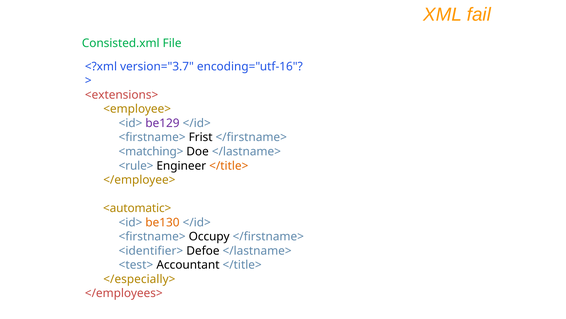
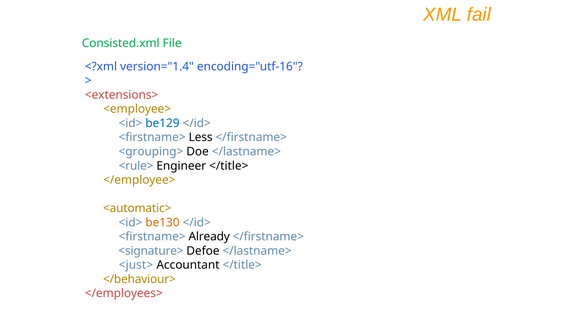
version="3.7: version="3.7 -> version="1.4
be129 colour: purple -> blue
Frist: Frist -> Less
<matching>: <matching> -> <grouping>
</title> at (229, 165) colour: orange -> black
Occupy: Occupy -> Already
<identifier>: <identifier> -> <signature>
<test>: <test> -> <just>
</especially>: </especially> -> </behaviour>
